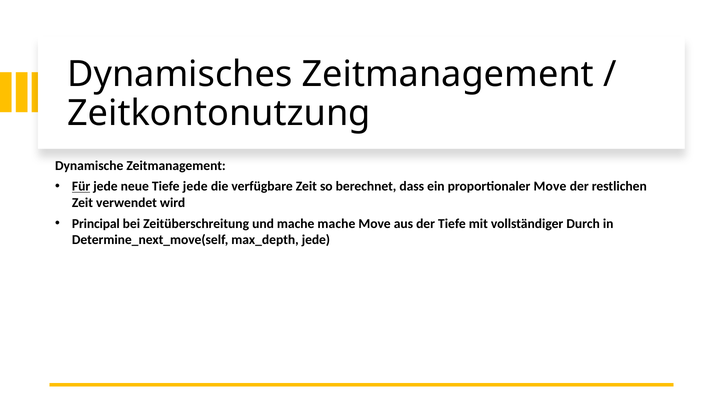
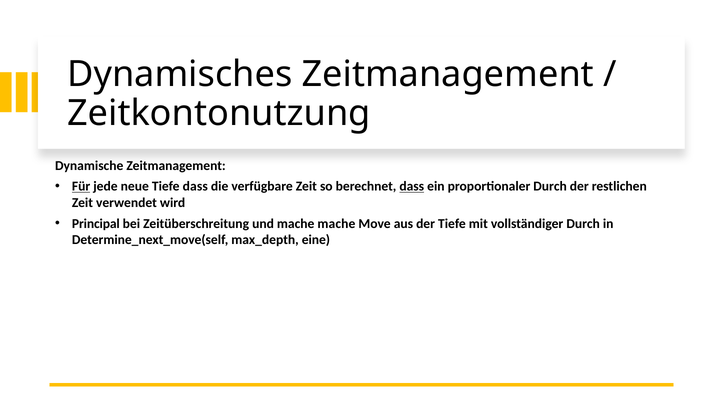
Tiefe jede: jede -> dass
dass at (412, 186) underline: none -> present
proportionaler Move: Move -> Durch
max_depth jede: jede -> eine
